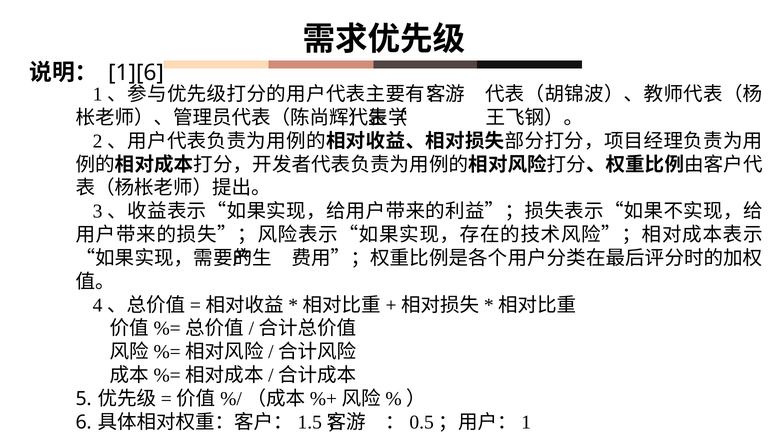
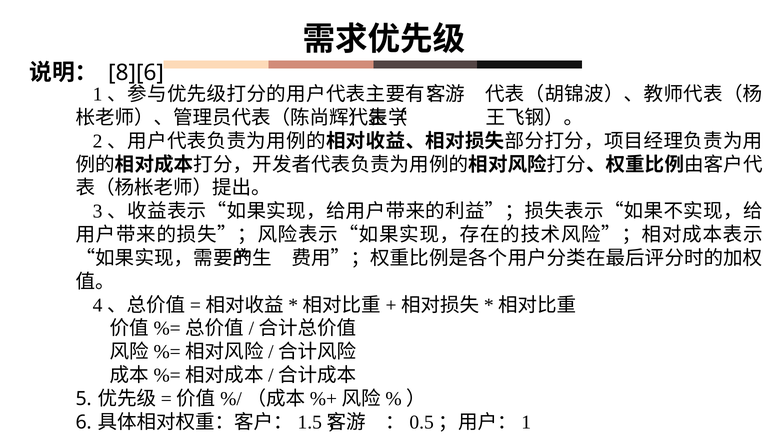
1][6: 1][6 -> 8][6
